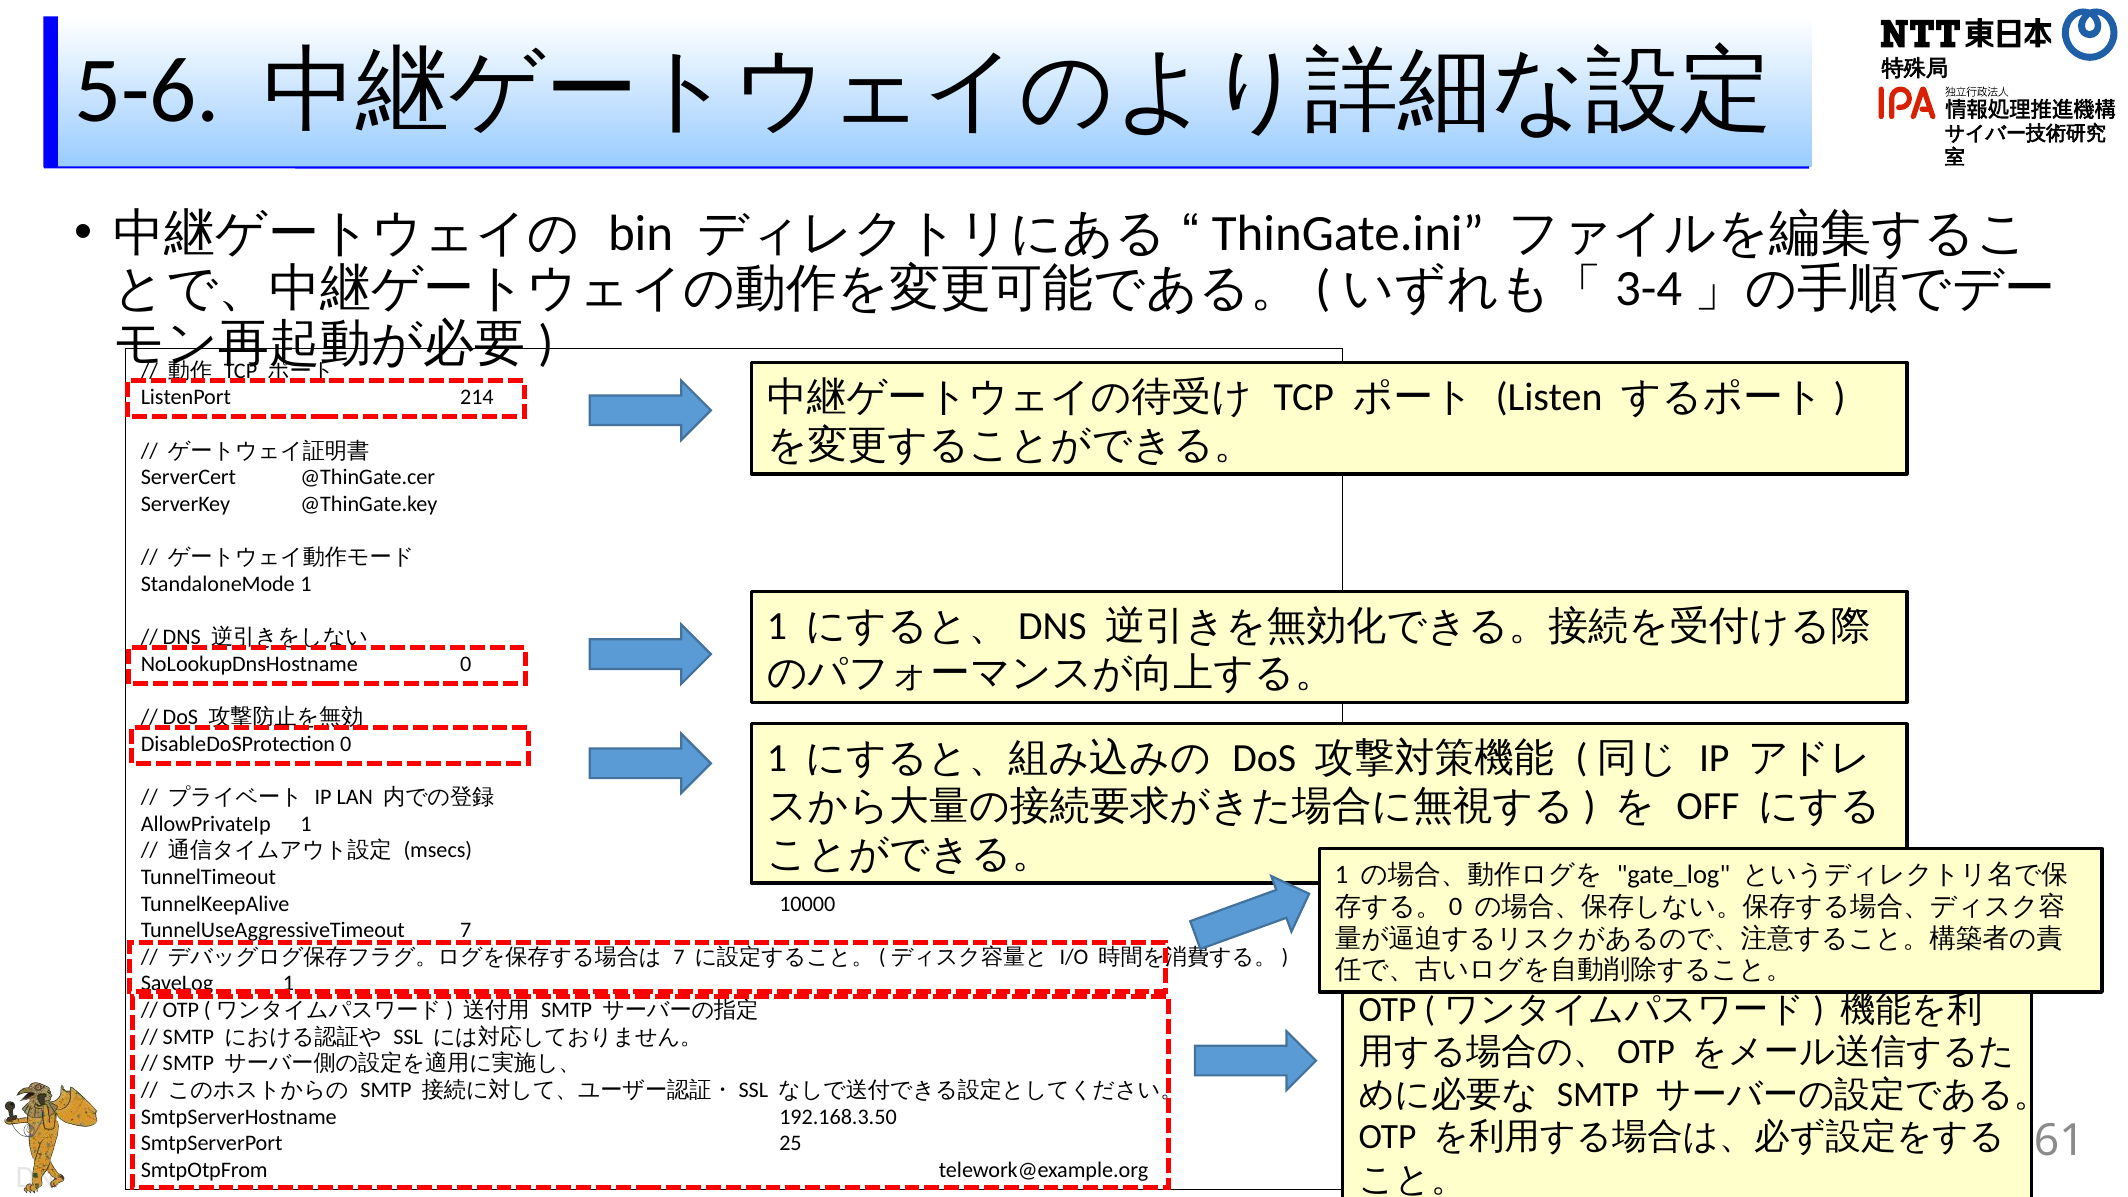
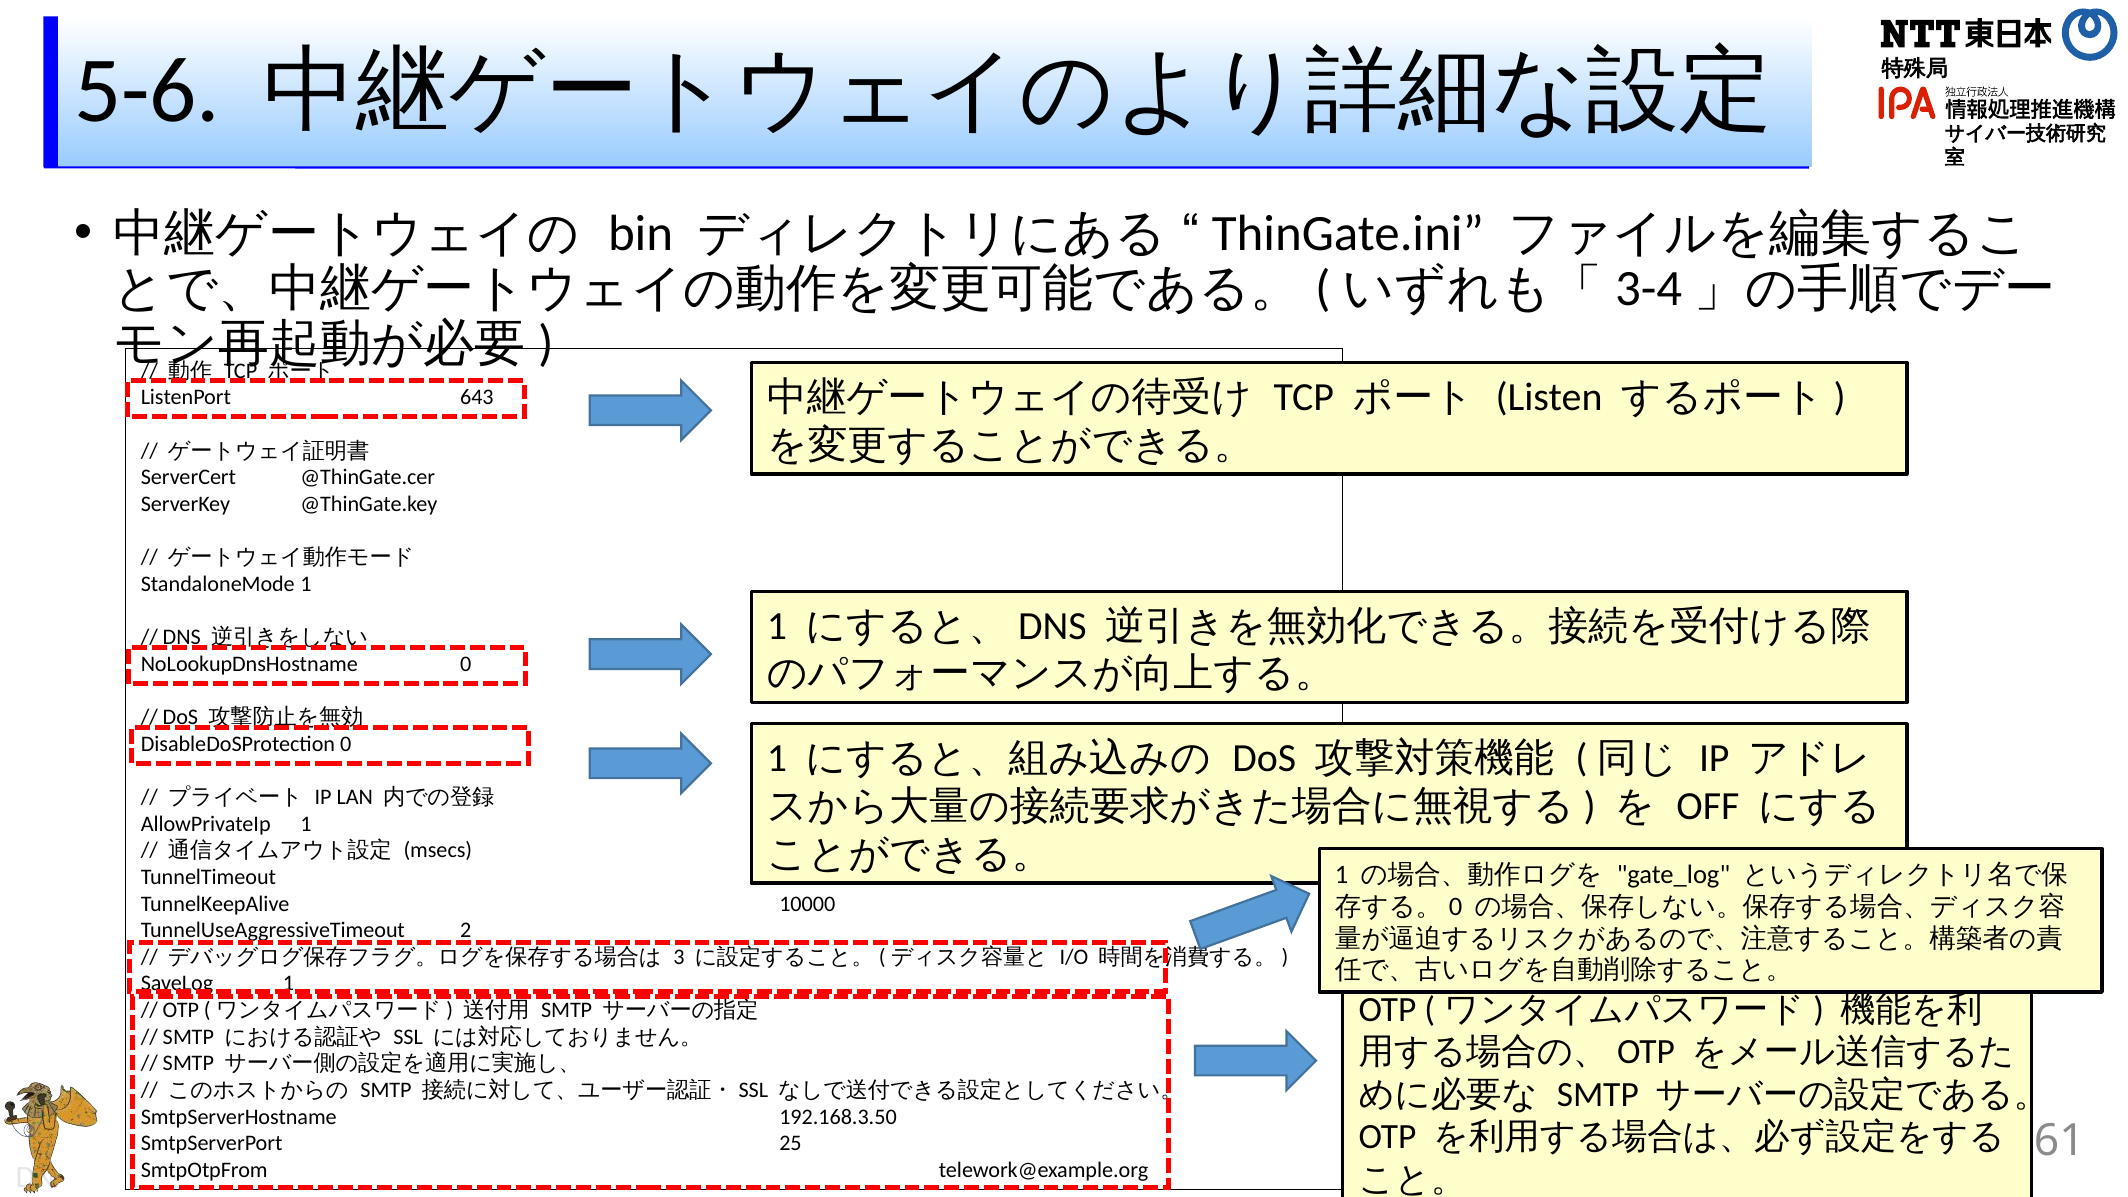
214: 214 -> 643
TunnelUseAggressiveTimeout 7: 7 -> 2
7 at (679, 957): 7 -> 3
